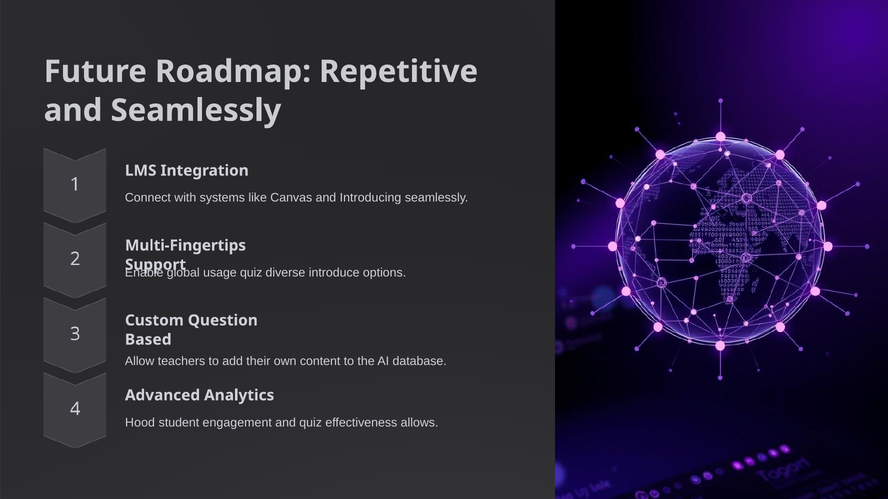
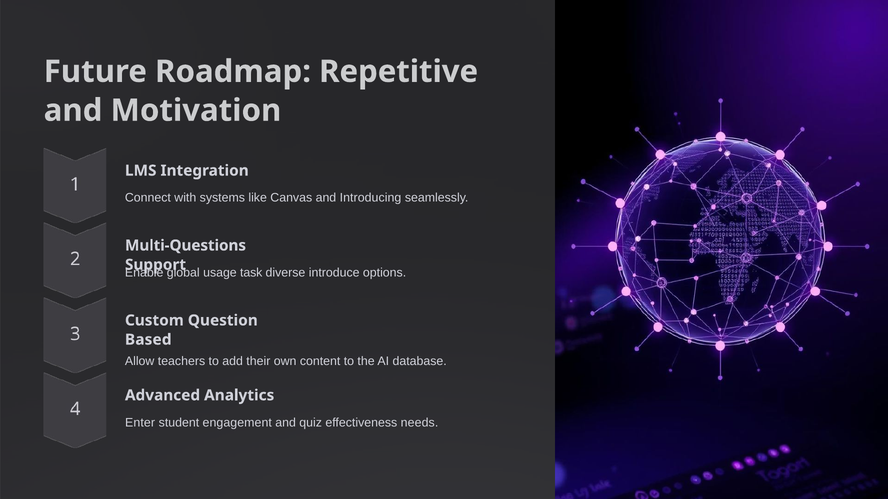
and Seamlessly: Seamlessly -> Motivation
Multi-Fingertips: Multi-Fingertips -> Multi-Questions
usage quiz: quiz -> task
Hood: Hood -> Enter
allows: allows -> needs
